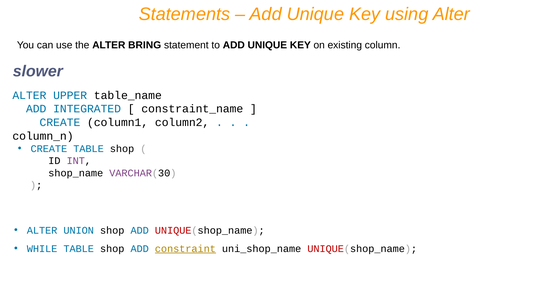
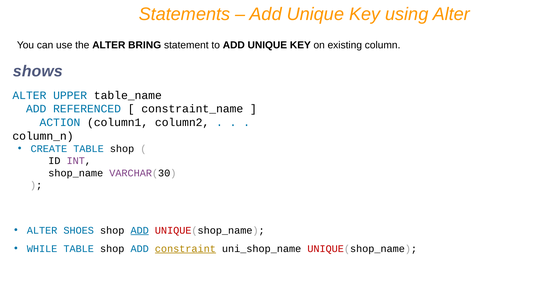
slower: slower -> shows
INTEGRATED: INTEGRATED -> REFERENCED
CREATE at (60, 122): CREATE -> ACTION
UNION: UNION -> SHOES
ADD at (140, 230) underline: none -> present
